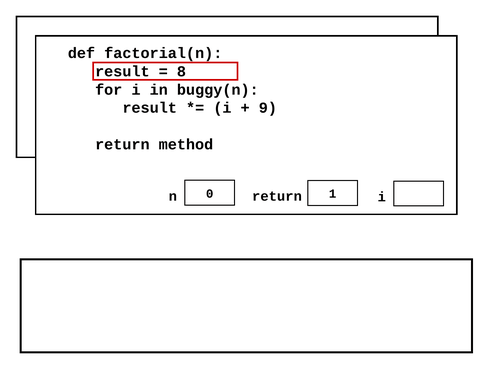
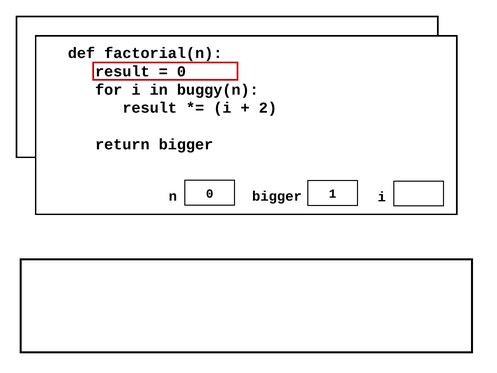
8 at (181, 71): 8 -> 0
9: 9 -> 2
return method: method -> bigger
return at (277, 196): return -> bigger
